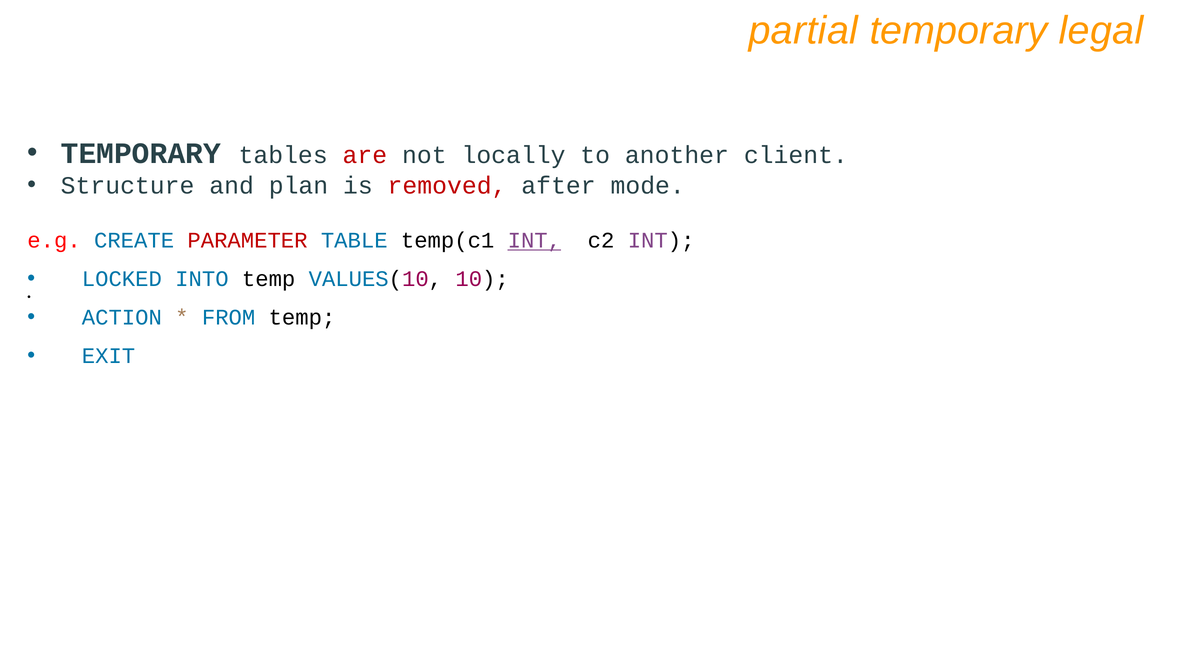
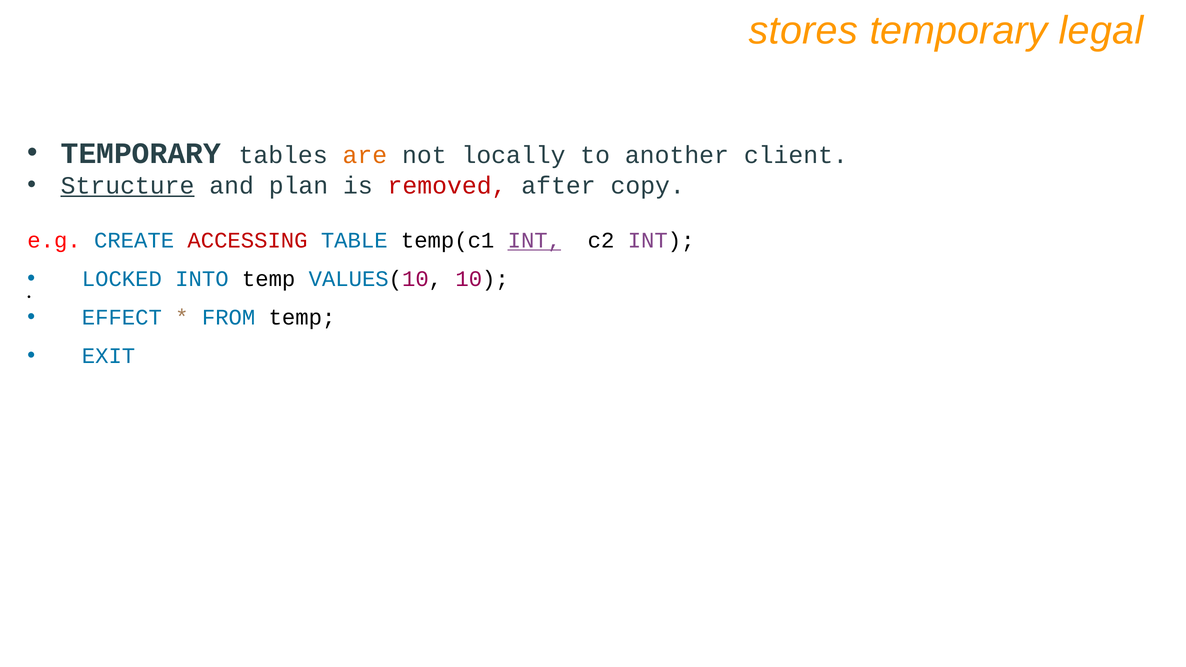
partial: partial -> stores
are colour: red -> orange
Structure underline: none -> present
mode: mode -> copy
PARAMETER: PARAMETER -> ACCESSING
ACTION: ACTION -> EFFECT
